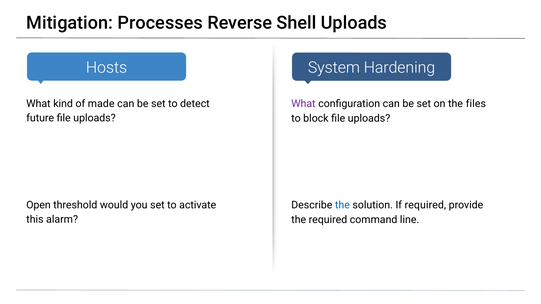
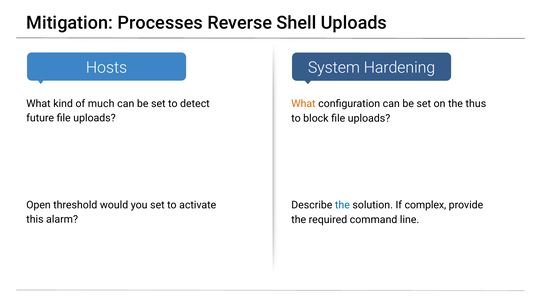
made: made -> much
What at (303, 104) colour: purple -> orange
files: files -> thus
If required: required -> complex
